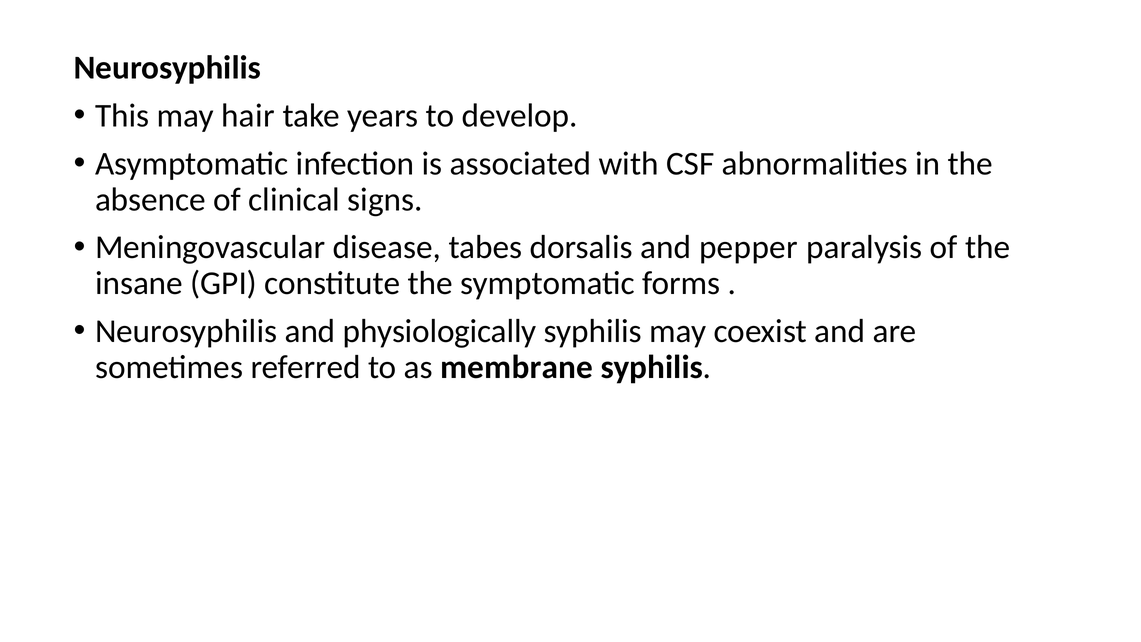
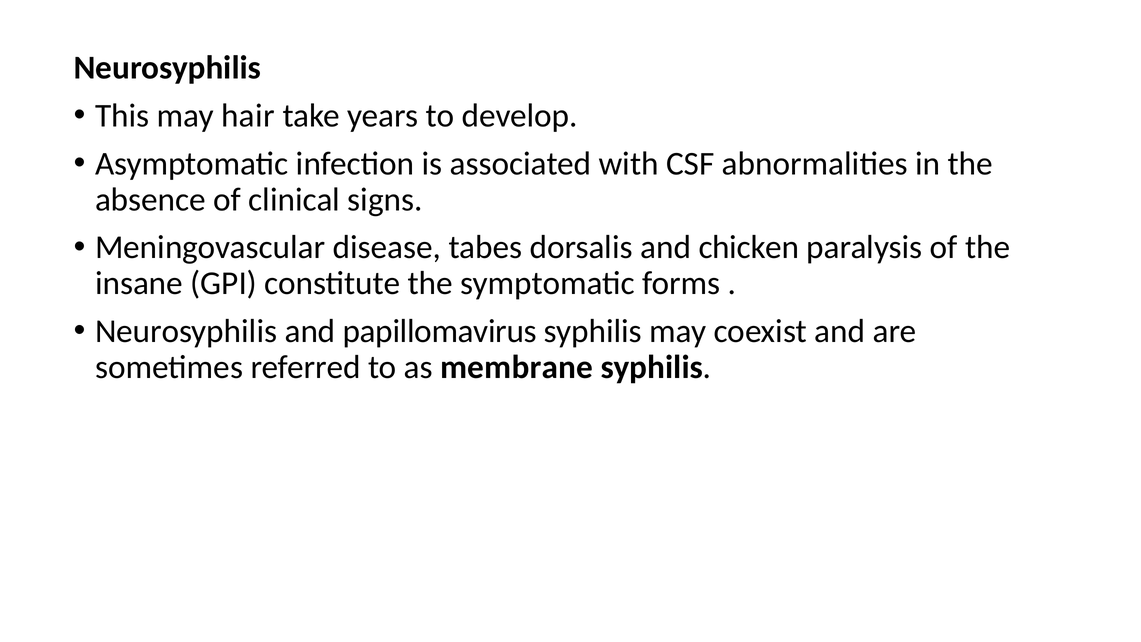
pepper: pepper -> chicken
physiologically: physiologically -> papillomavirus
